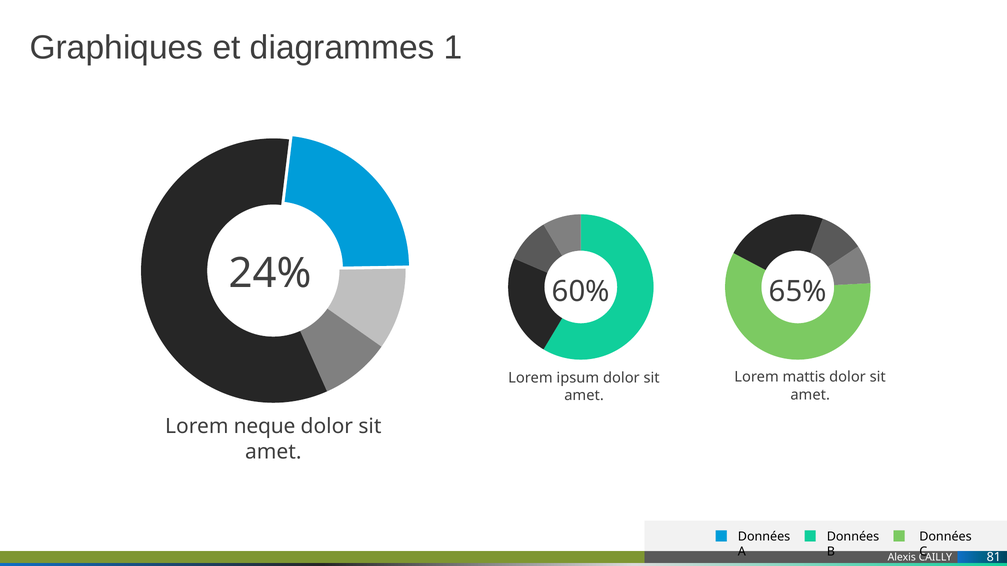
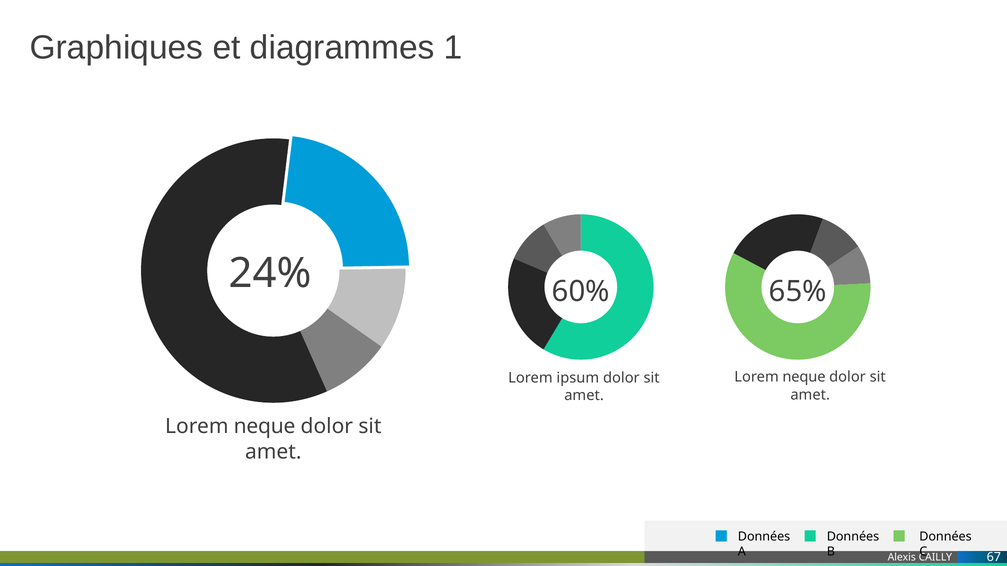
mattis at (804, 377): mattis -> neque
81: 81 -> 67
